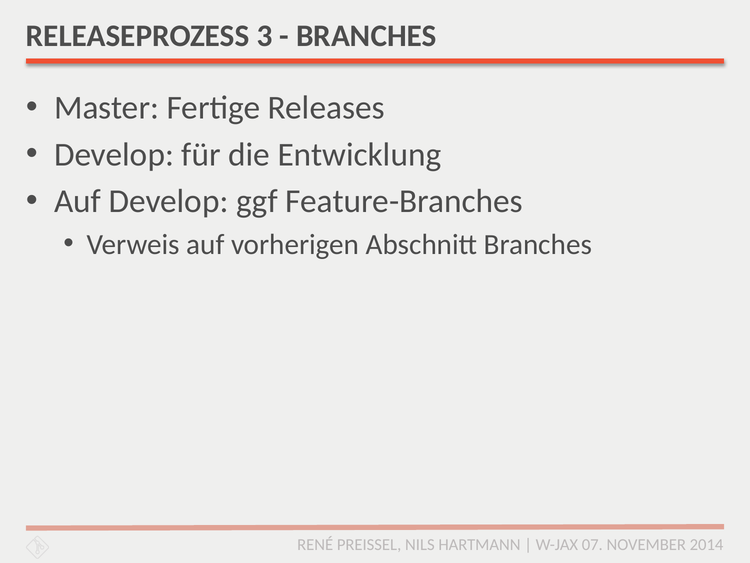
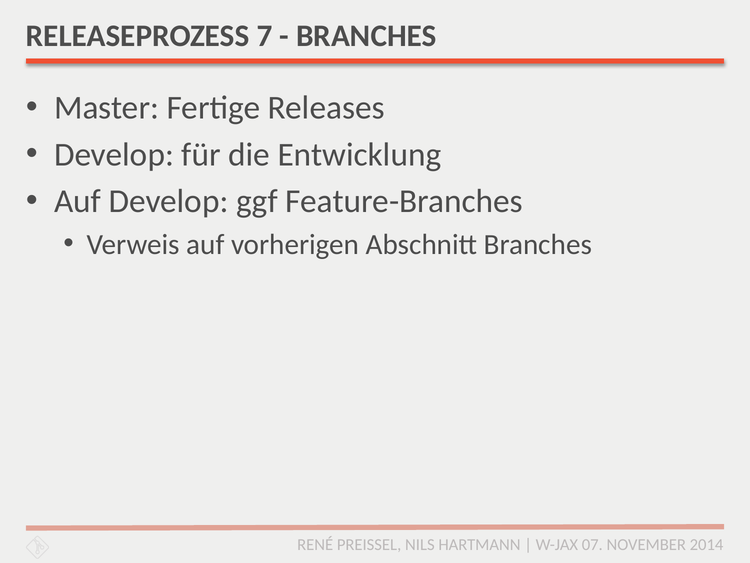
3: 3 -> 7
